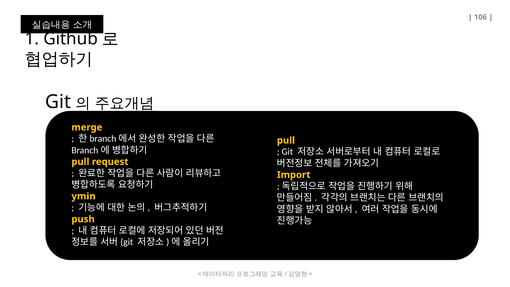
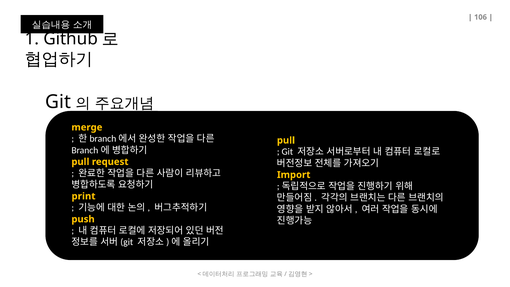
ymin: ymin -> print
